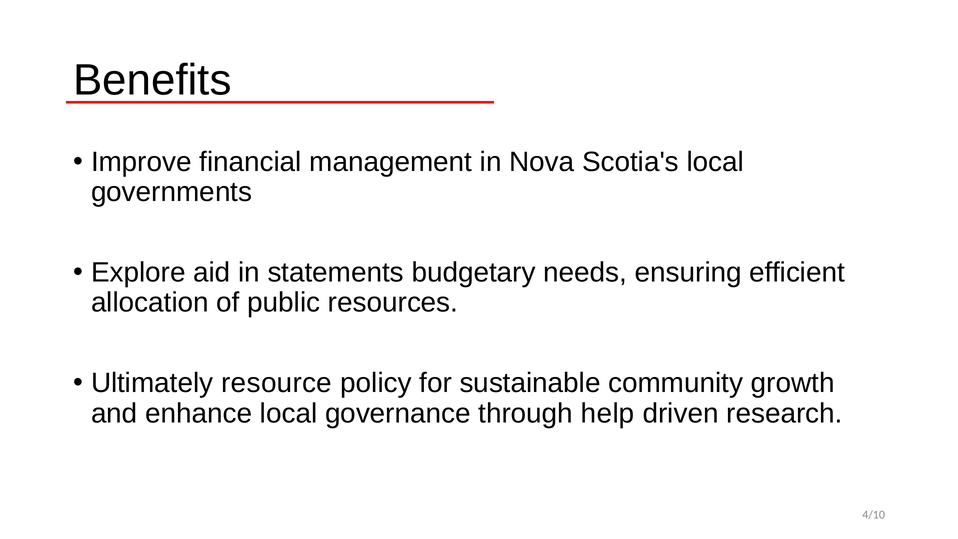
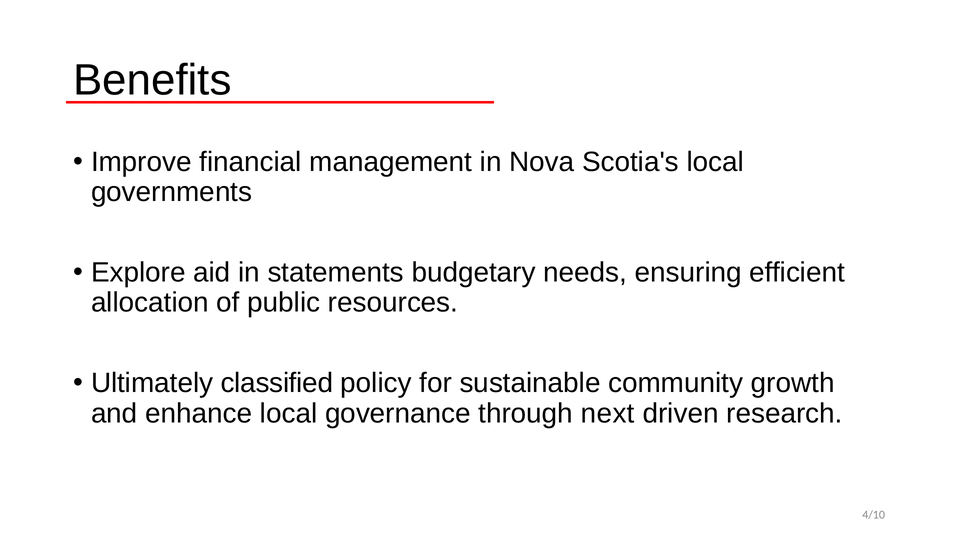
resource: resource -> classified
help: help -> next
